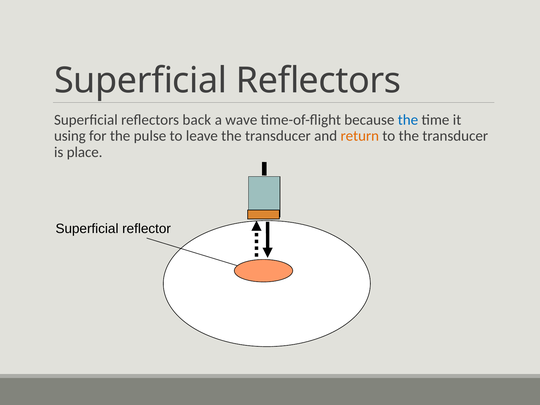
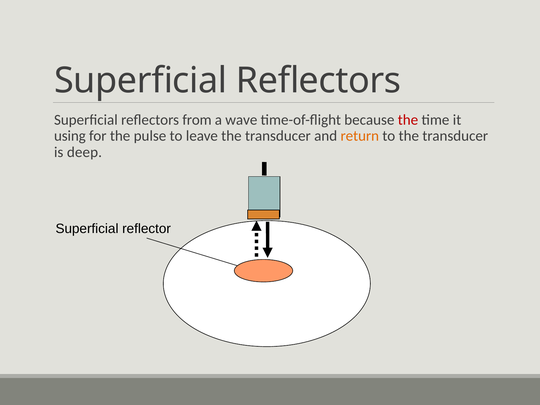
back: back -> from
the at (408, 120) colour: blue -> red
place: place -> deep
